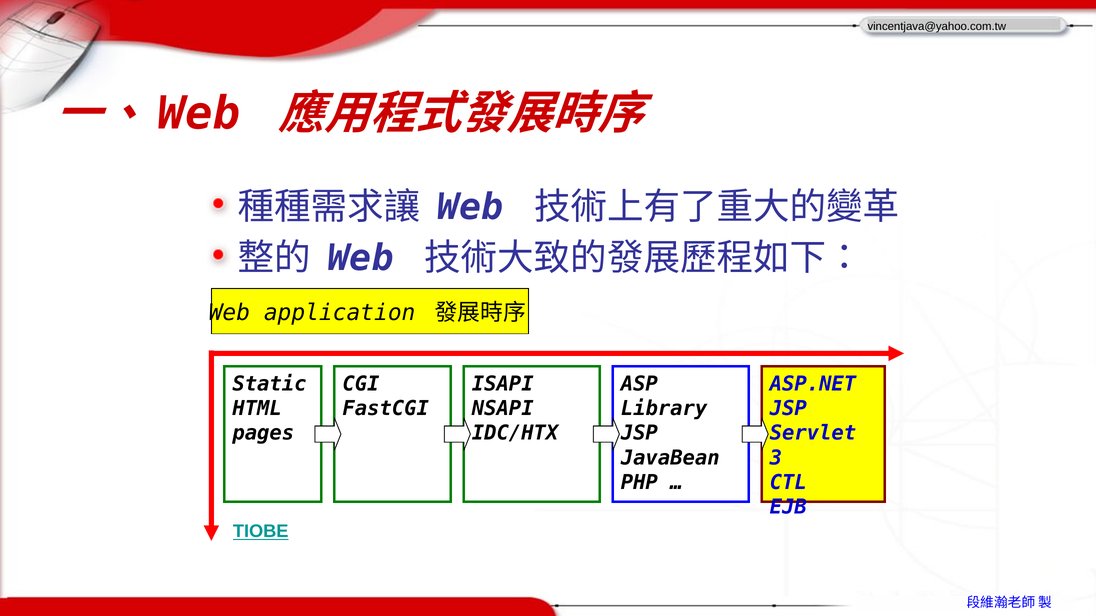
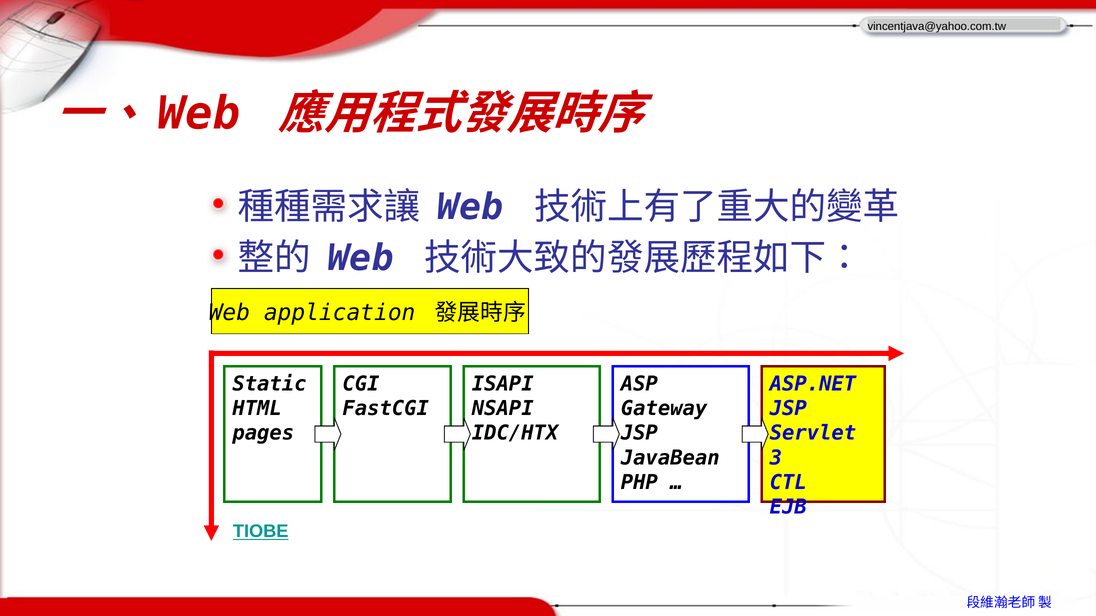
Library: Library -> Gateway
